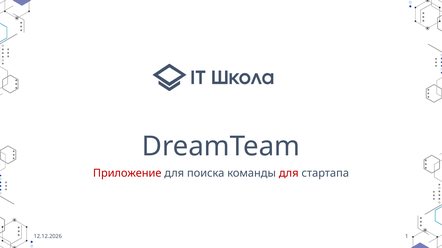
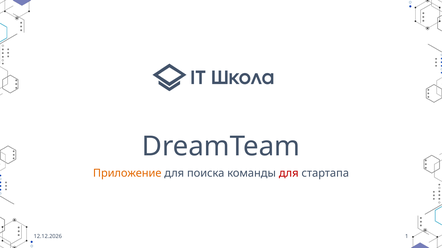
Приложение colour: red -> orange
